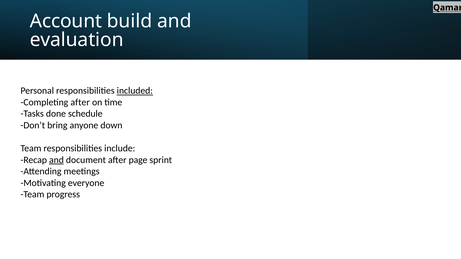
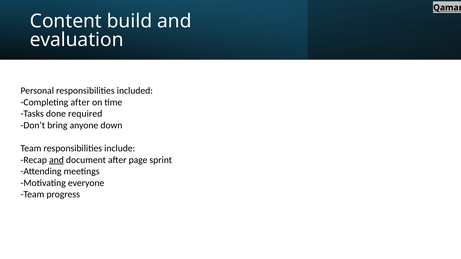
Account: Account -> Content
included underline: present -> none
schedule: schedule -> required
